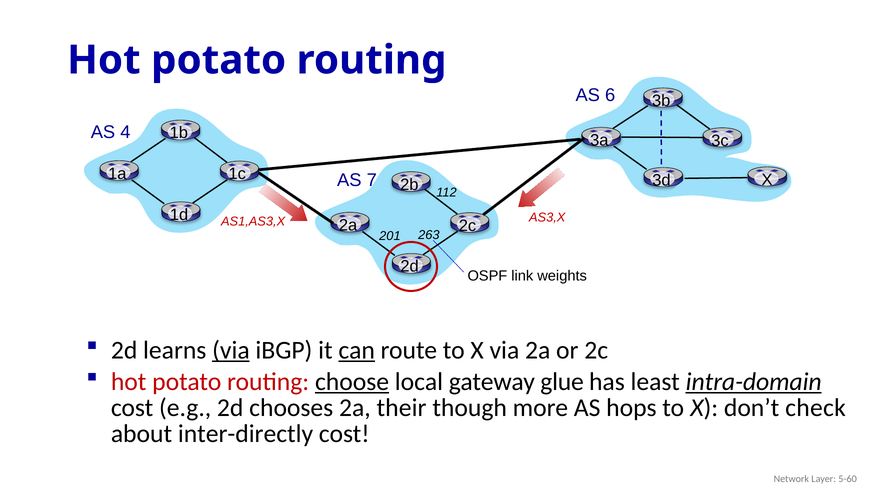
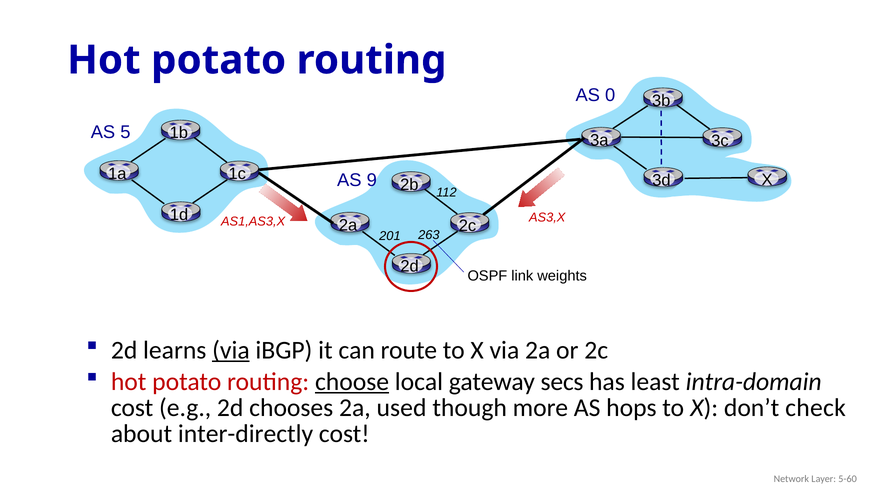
6: 6 -> 0
4: 4 -> 5
7: 7 -> 9
can underline: present -> none
glue: glue -> secs
intra-domain underline: present -> none
their: their -> used
